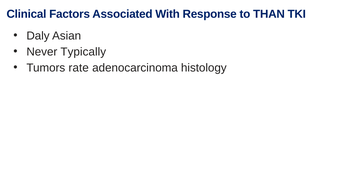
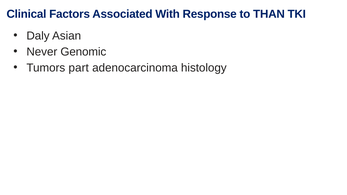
Typically: Typically -> Genomic
rate: rate -> part
